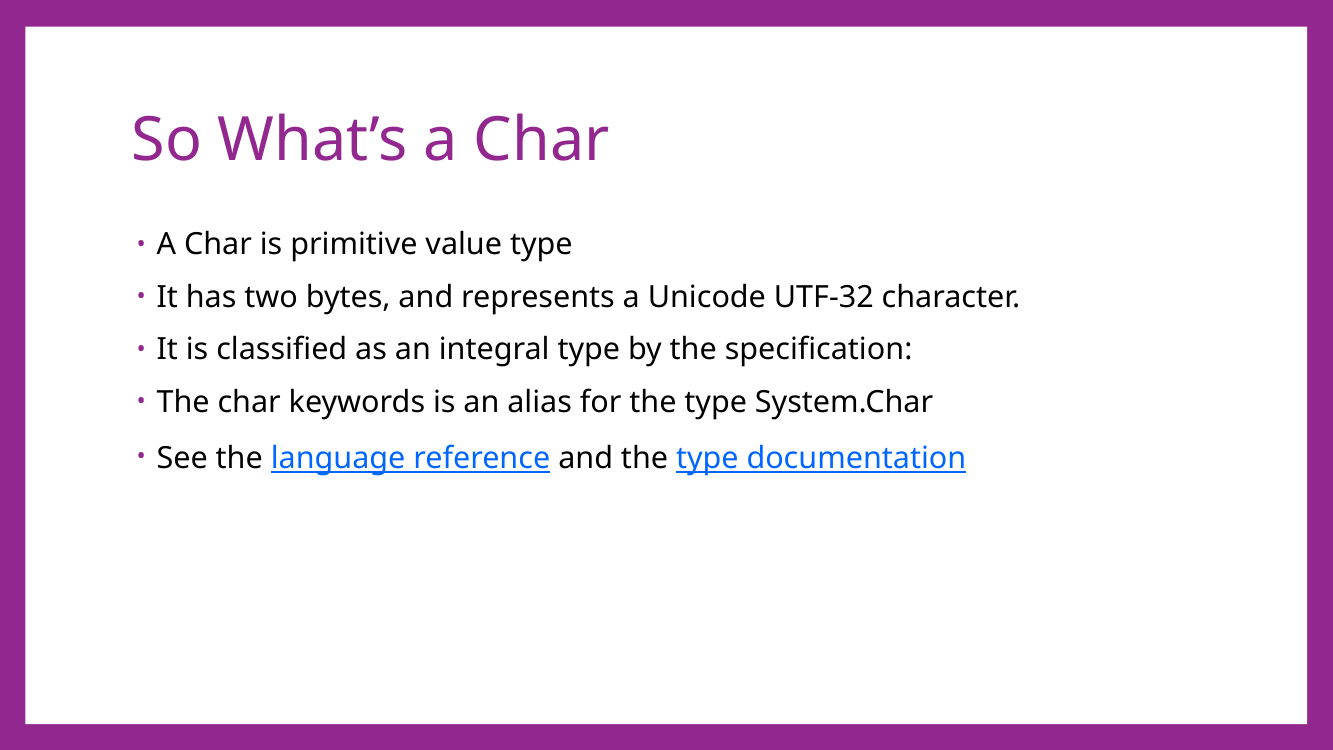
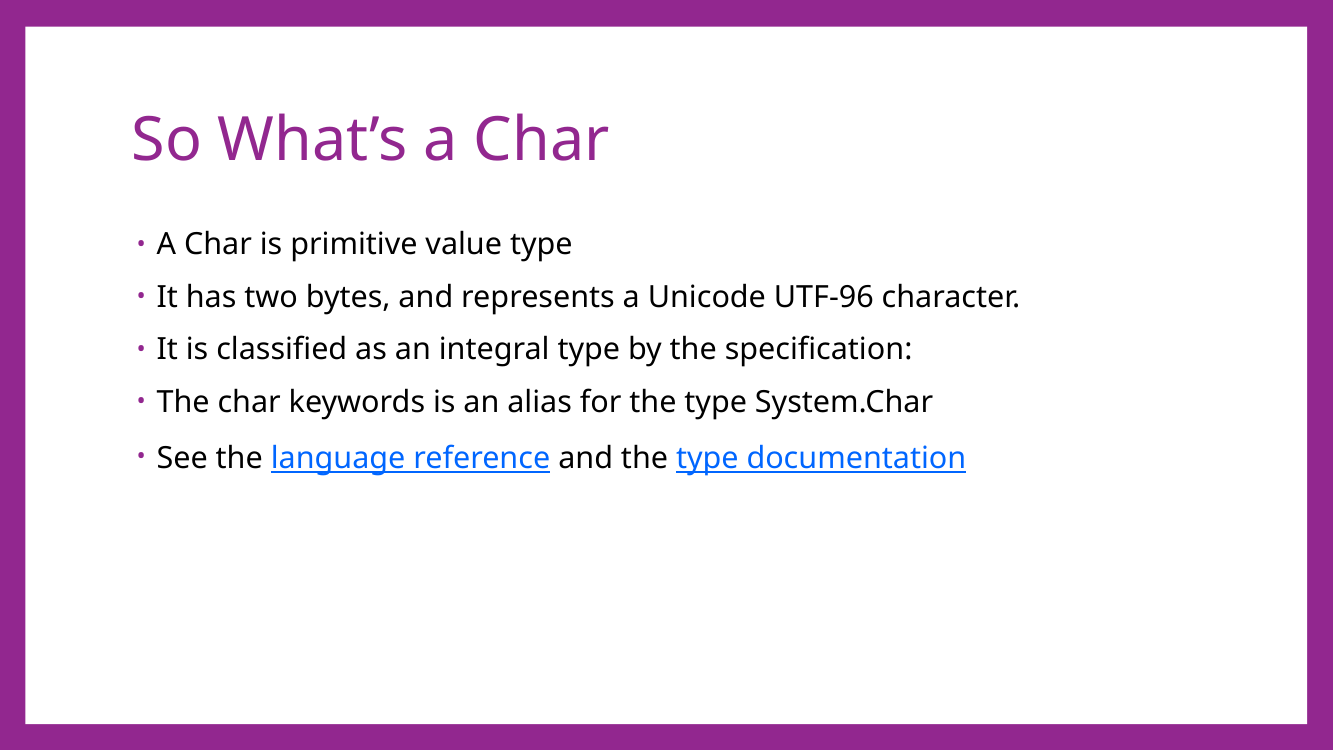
UTF-32: UTF-32 -> UTF-96
